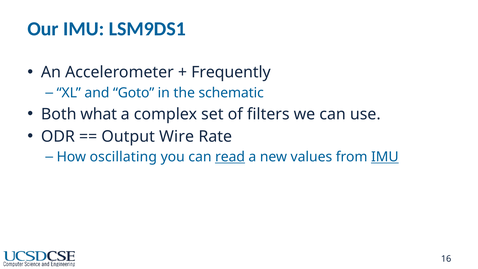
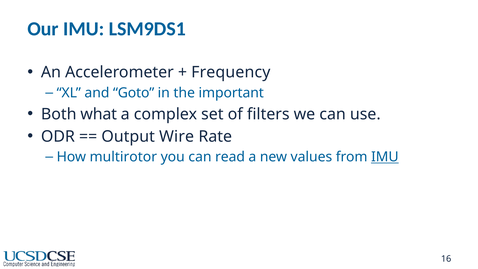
Frequently: Frequently -> Frequency
schematic: schematic -> important
oscillating: oscillating -> multirotor
read underline: present -> none
